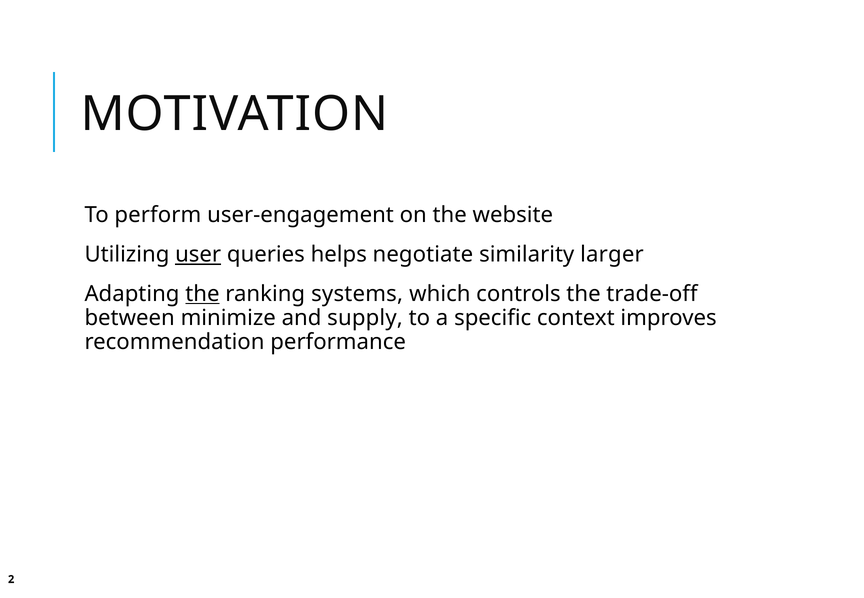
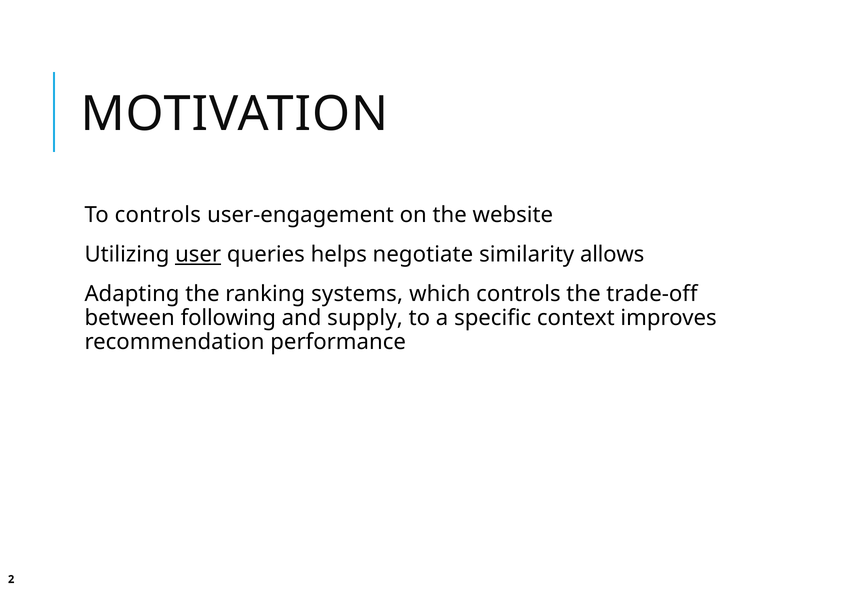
To perform: perform -> controls
larger: larger -> allows
the at (202, 294) underline: present -> none
minimize: minimize -> following
